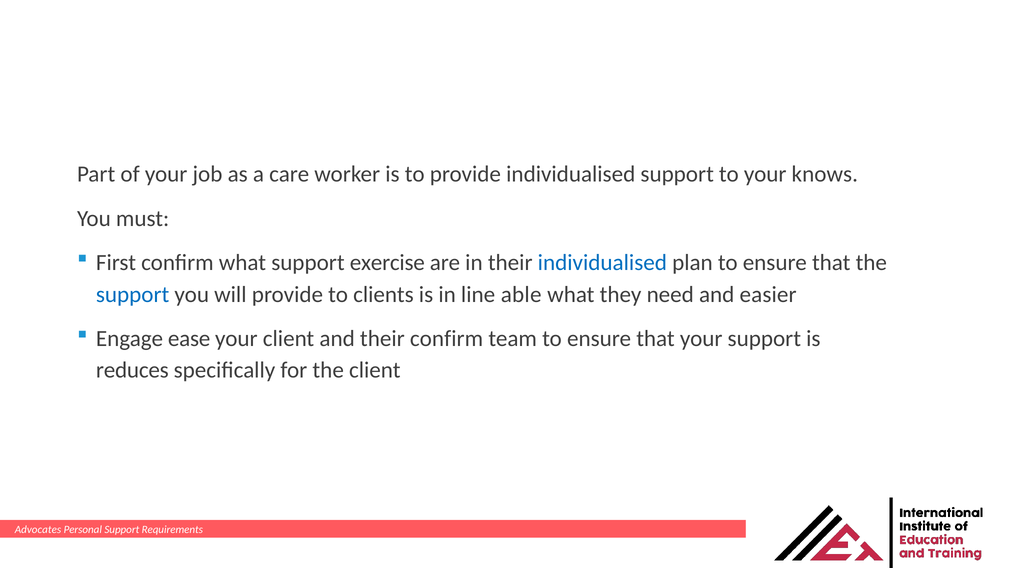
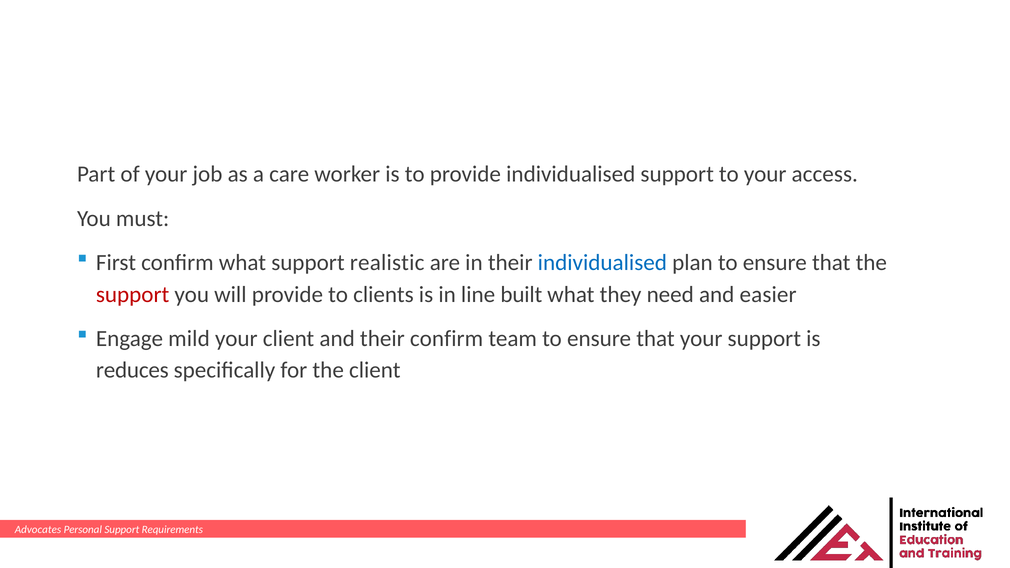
knows: knows -> access
exercise: exercise -> realistic
support at (133, 294) colour: blue -> red
able: able -> built
ease: ease -> mild
